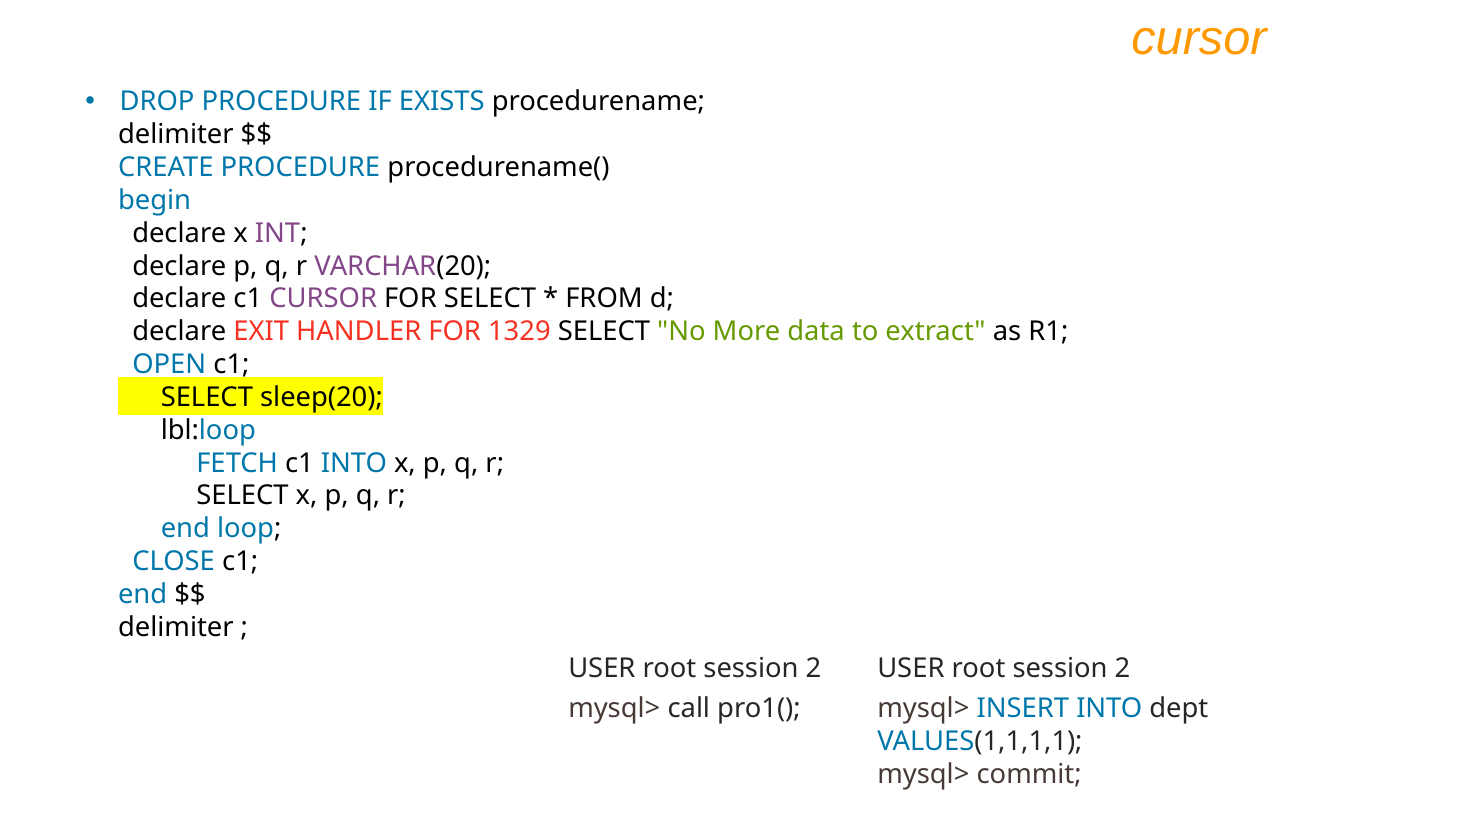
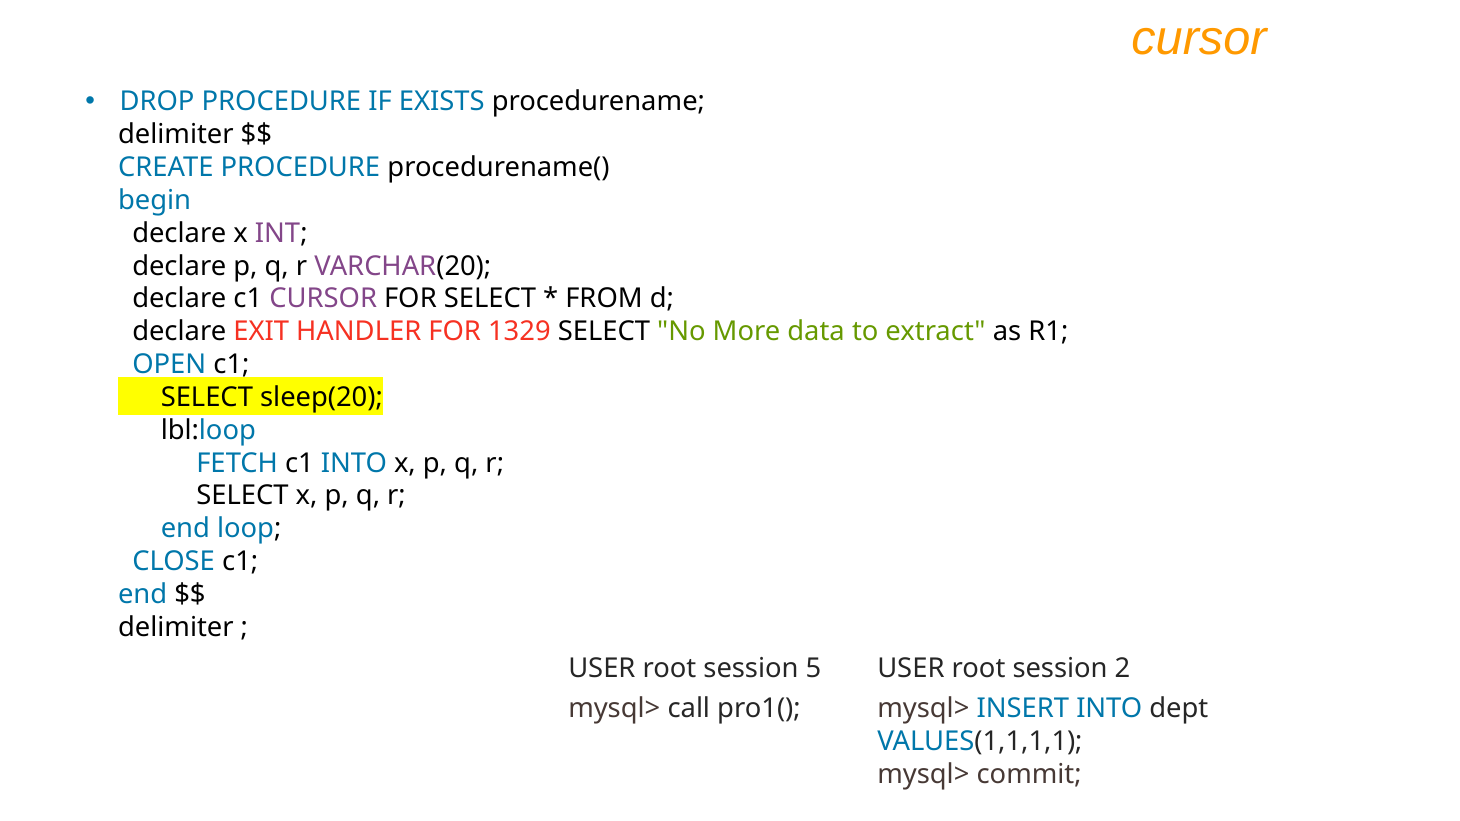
2 at (814, 669): 2 -> 5
